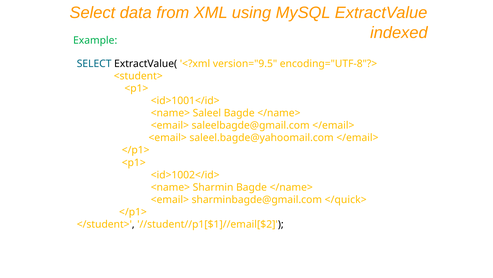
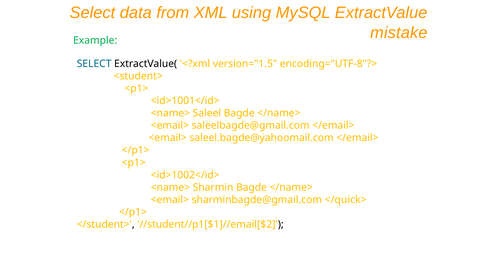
indexed: indexed -> mistake
version="9.5: version="9.5 -> version="1.5
